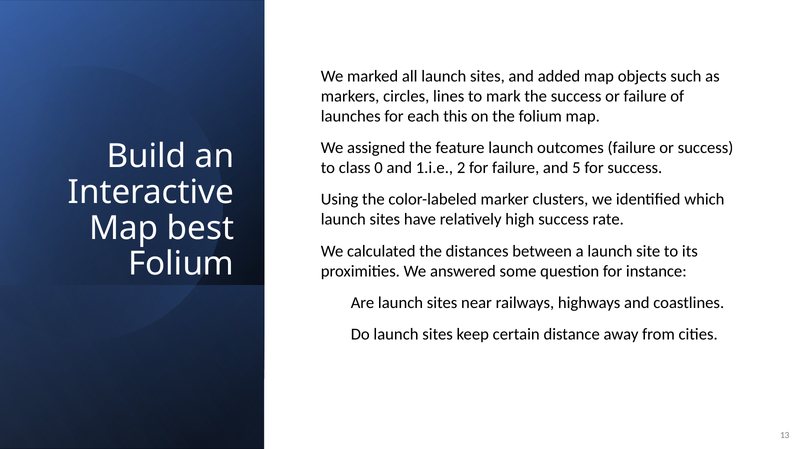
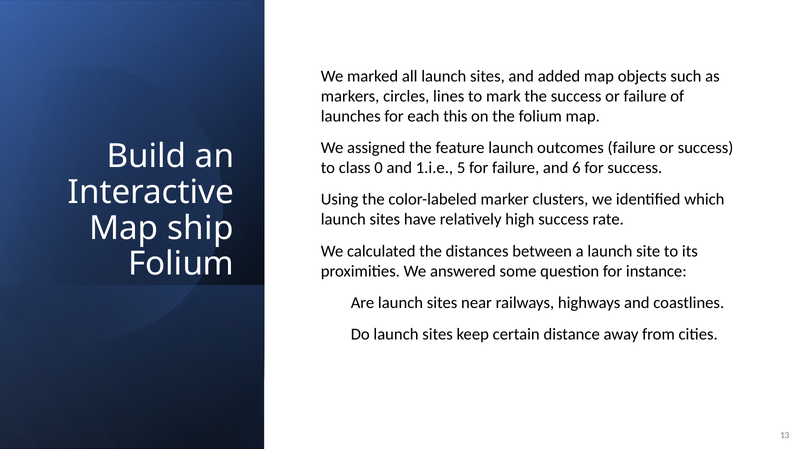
2: 2 -> 5
5: 5 -> 6
best: best -> ship
